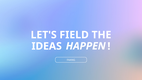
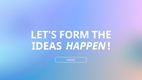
FIELD: FIELD -> FORM
